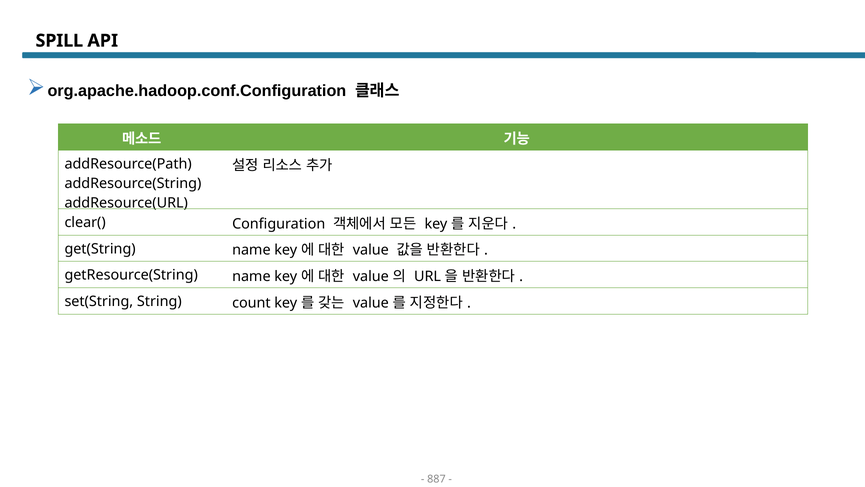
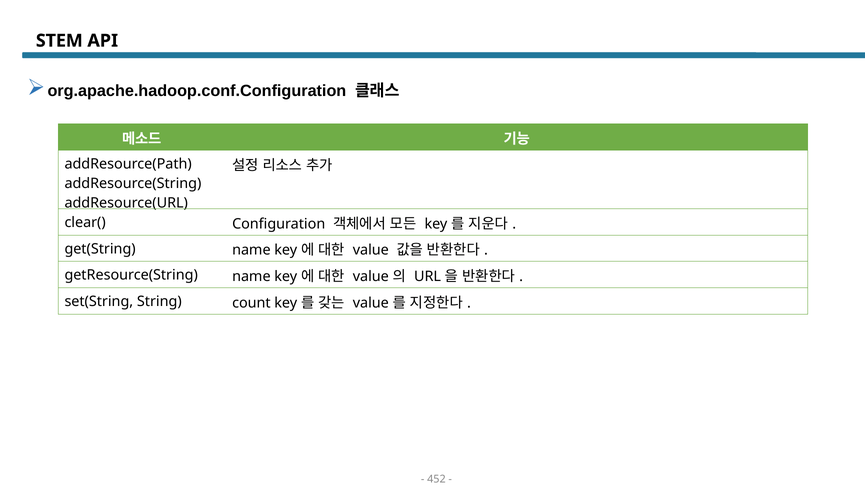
SPILL: SPILL -> STEM
887: 887 -> 452
